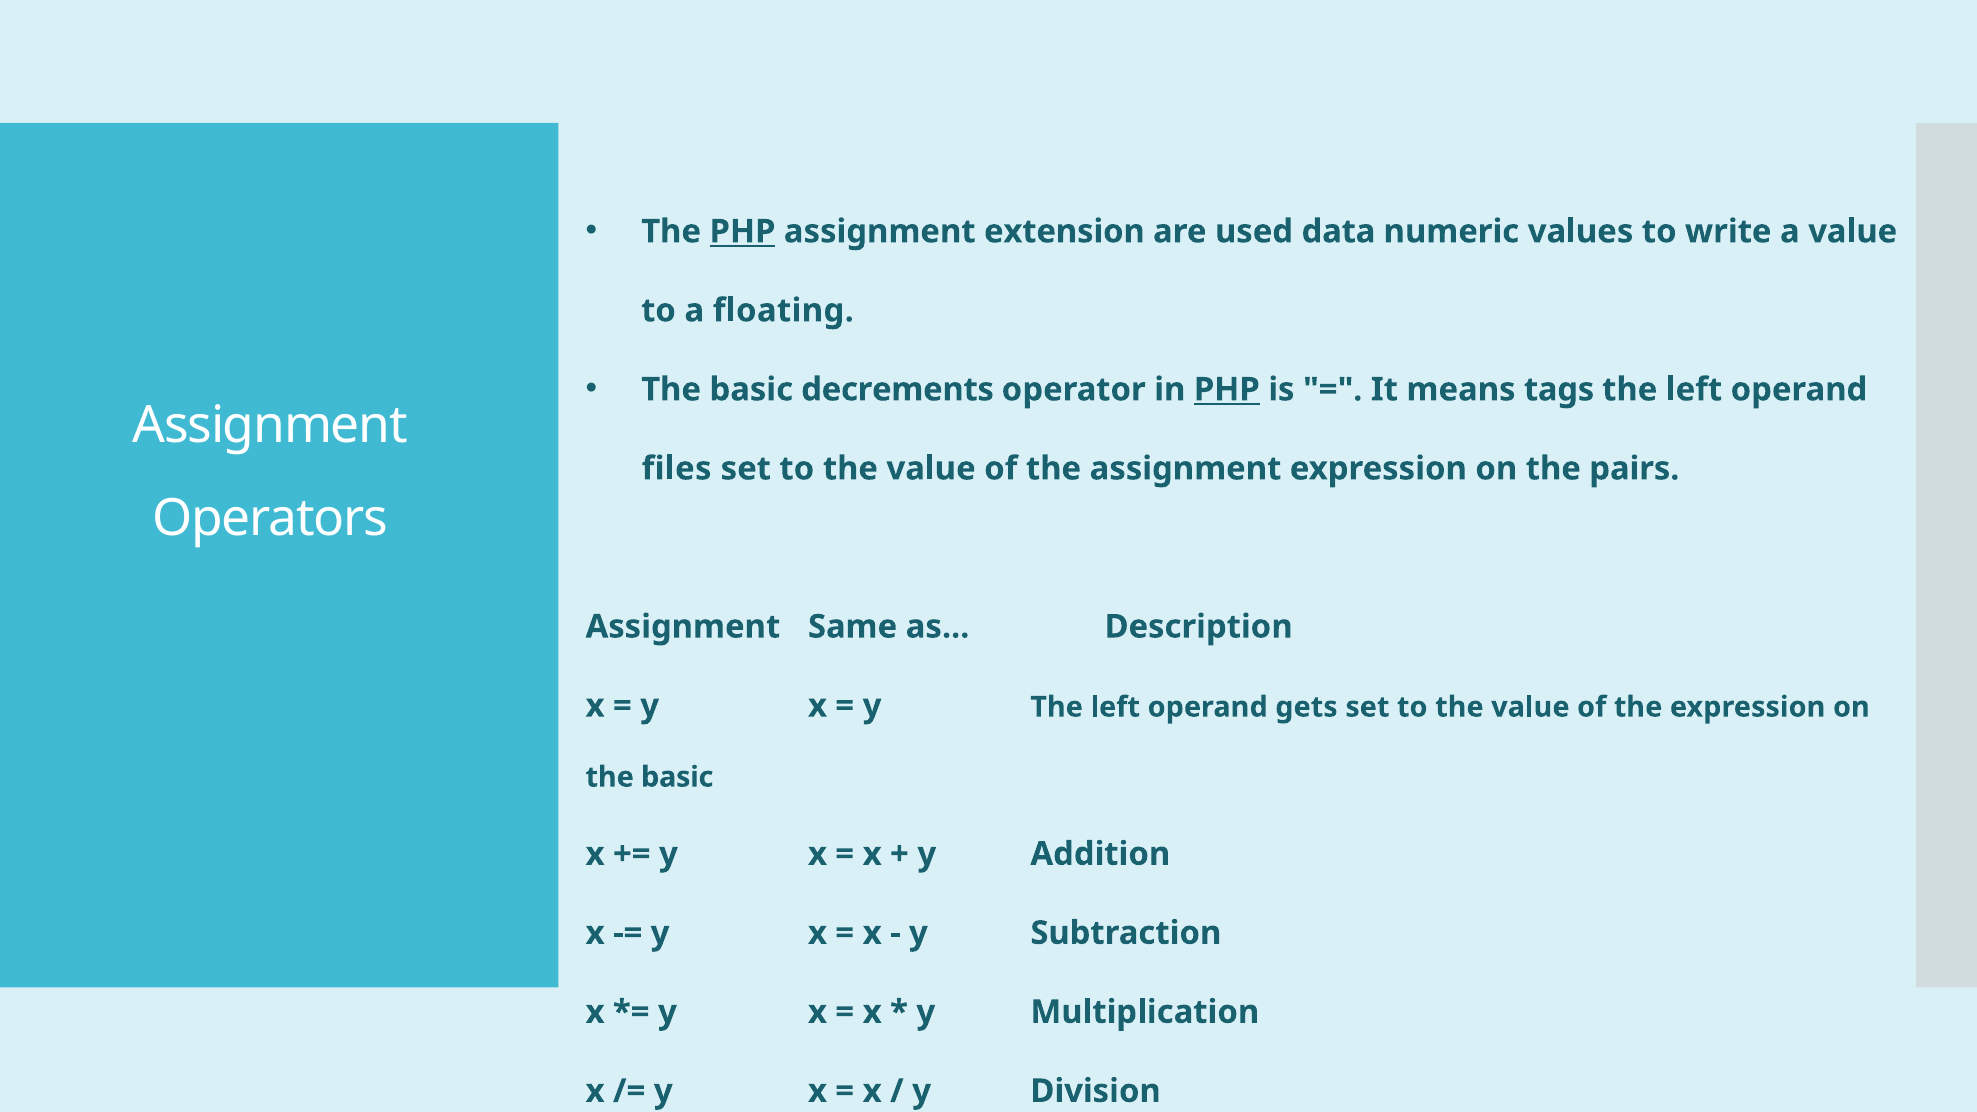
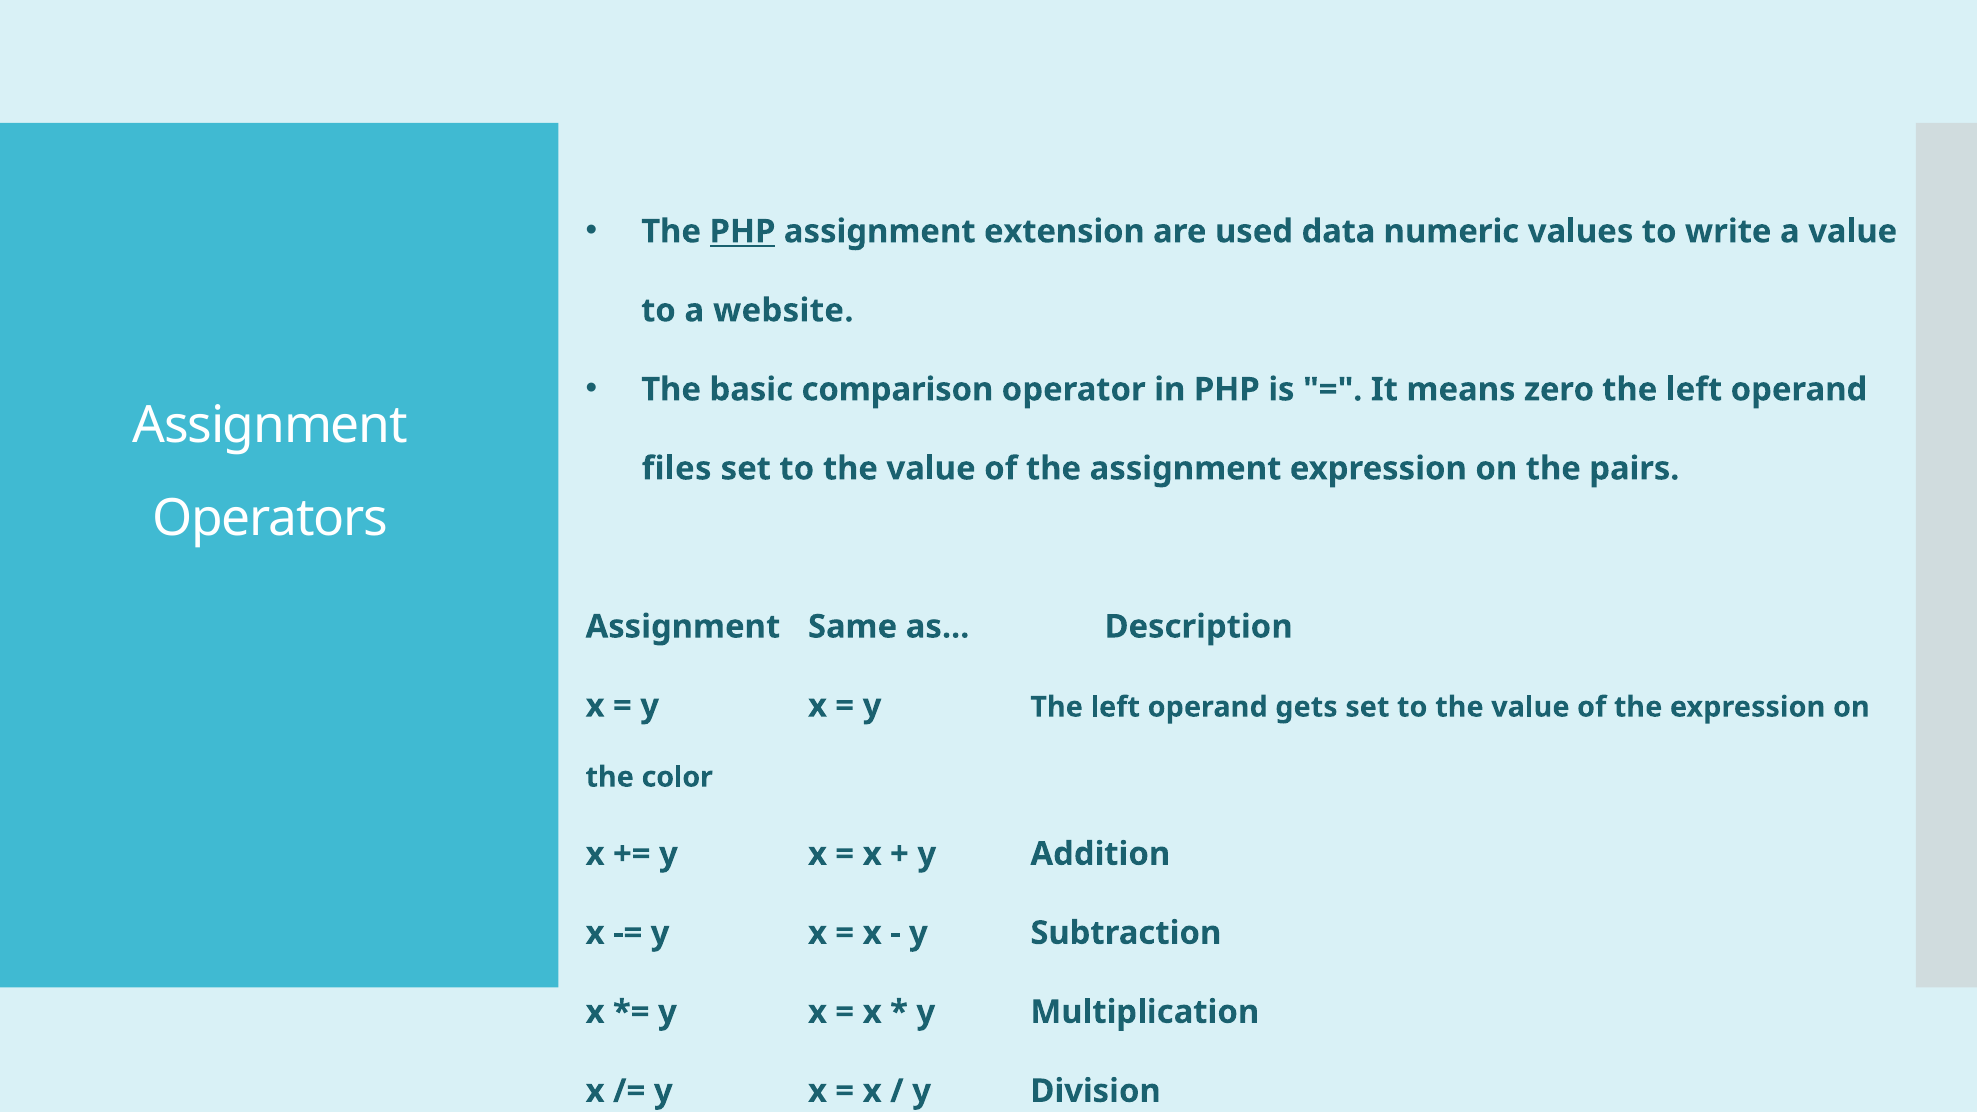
floating: floating -> website
decrements: decrements -> comparison
PHP at (1227, 390) underline: present -> none
tags: tags -> zero
basic at (677, 777): basic -> color
